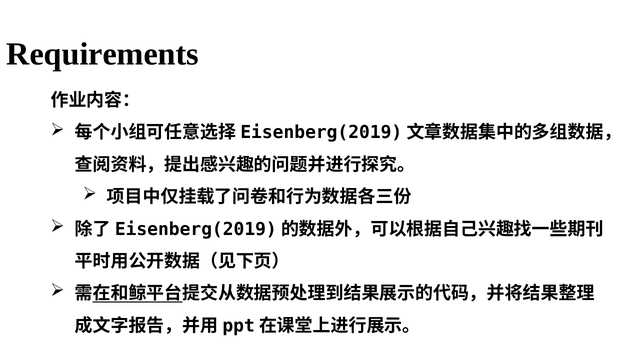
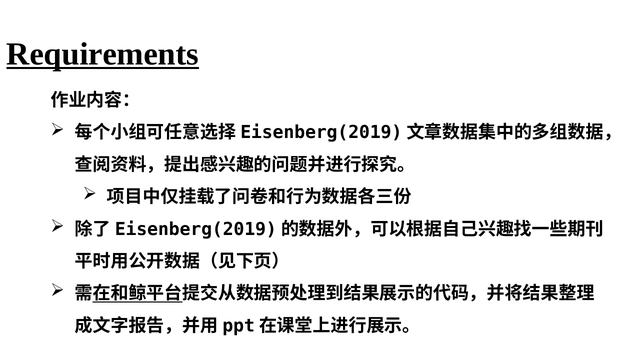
Requirements underline: none -> present
